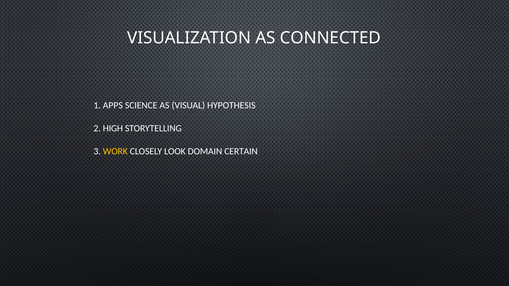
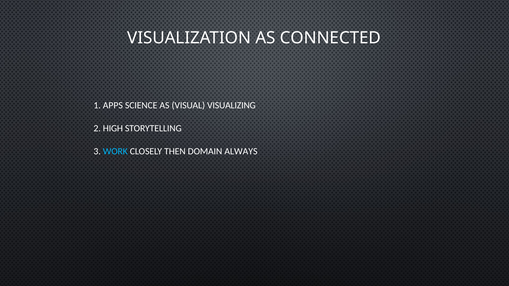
HYPOTHESIS: HYPOTHESIS -> VISUALIZING
WORK colour: yellow -> light blue
LOOK: LOOK -> THEN
CERTAIN: CERTAIN -> ALWAYS
